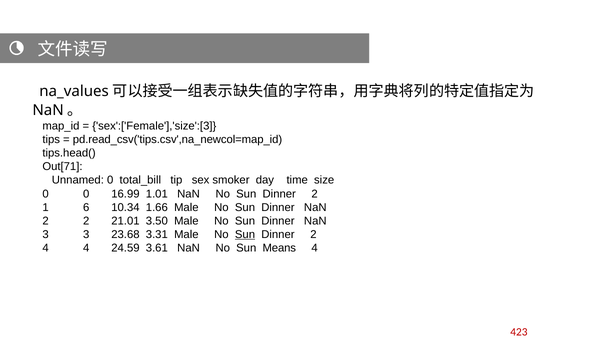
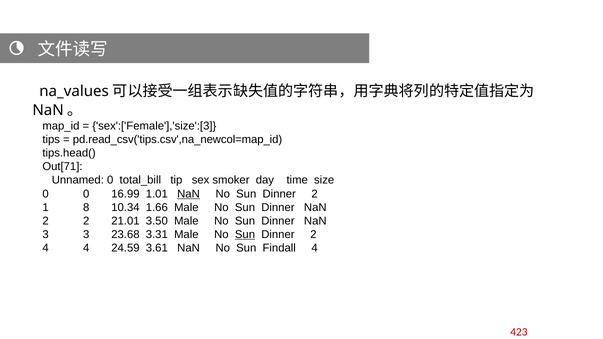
NaN at (189, 194) underline: none -> present
6: 6 -> 8
Means: Means -> Findall
